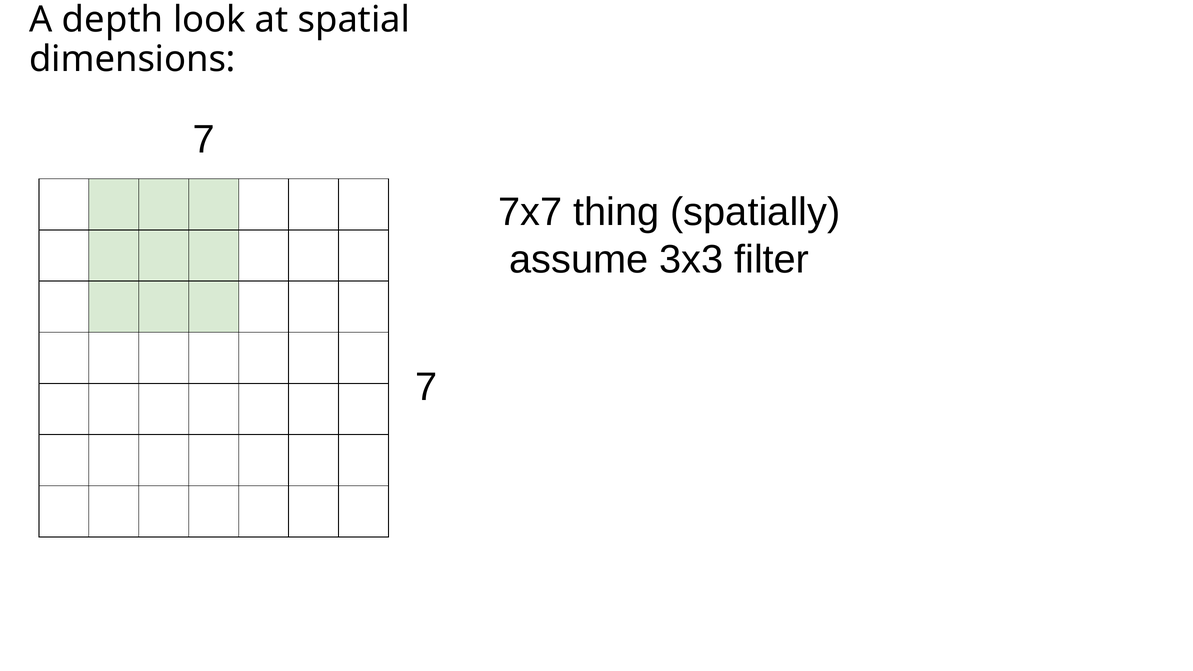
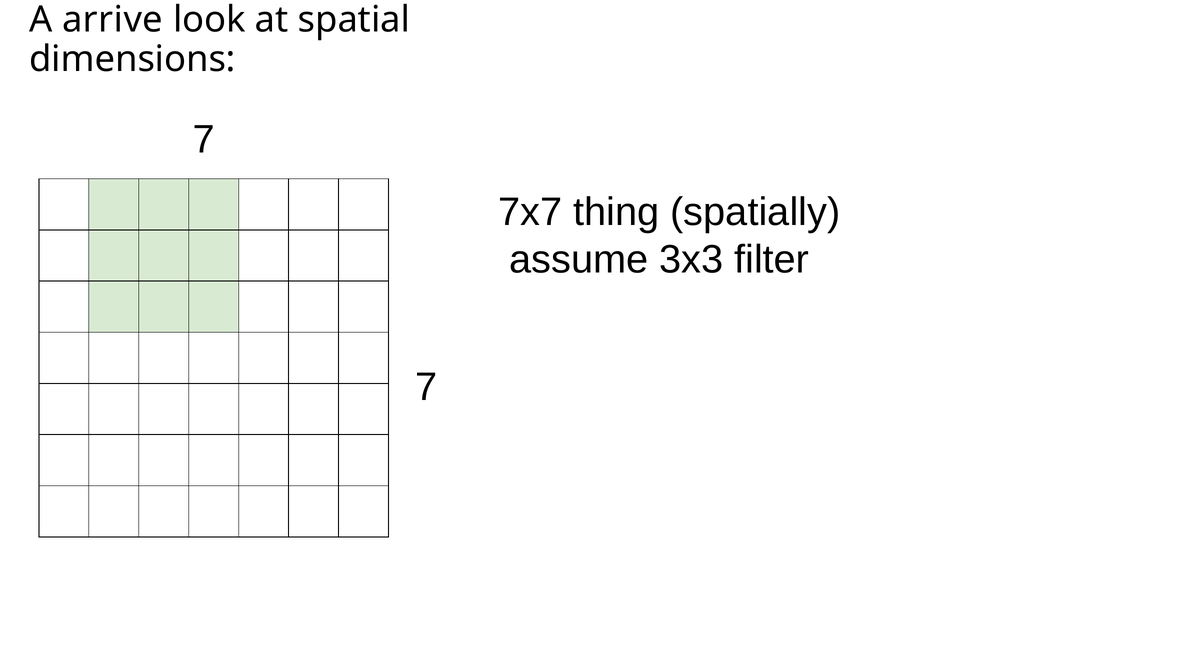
depth: depth -> arrive
